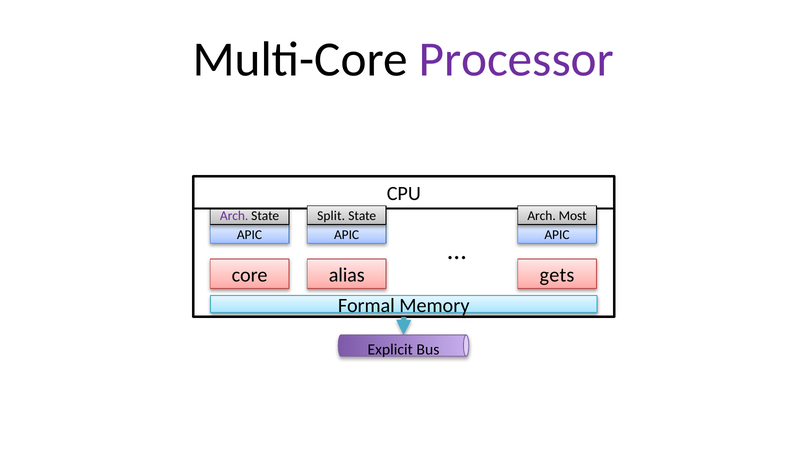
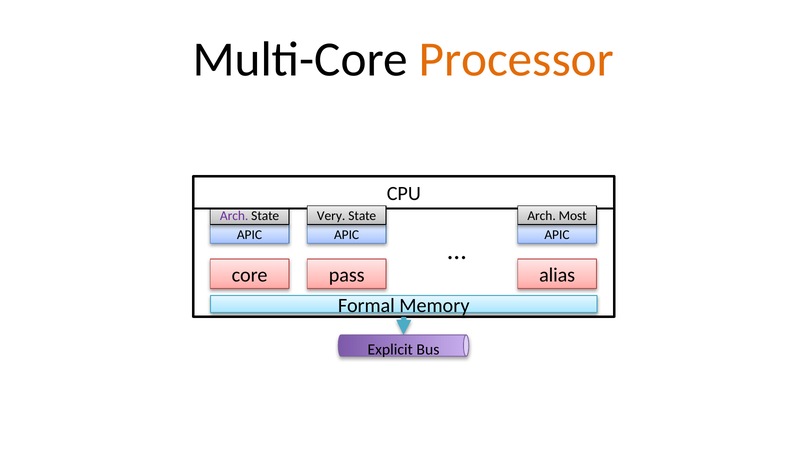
Processor colour: purple -> orange
Split: Split -> Very
alias: alias -> pass
gets: gets -> alias
